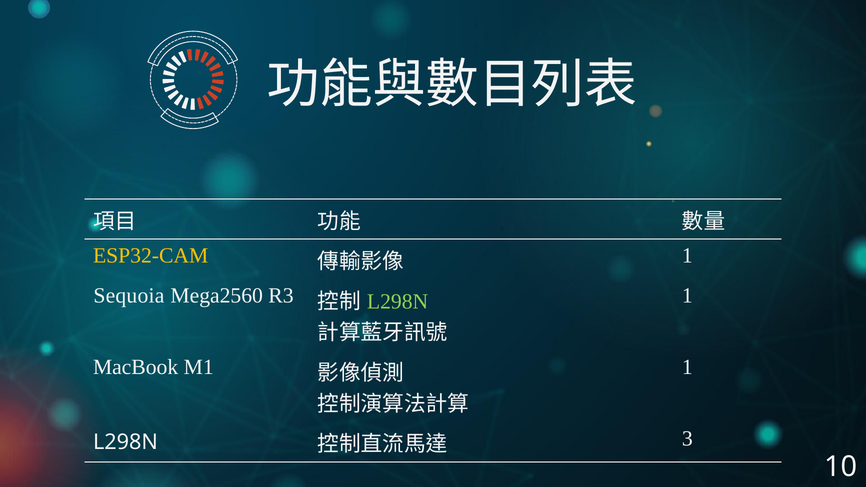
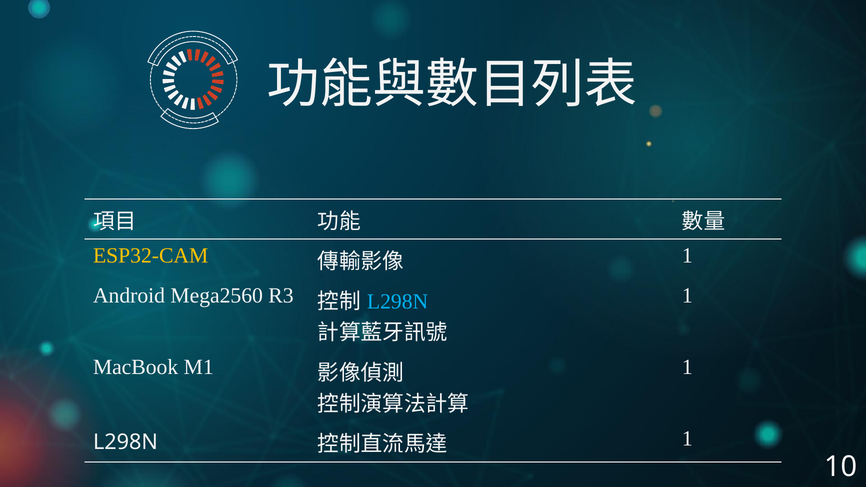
Sequoia: Sequoia -> Android
L298N at (398, 302) colour: light green -> light blue
3 at (687, 439): 3 -> 1
